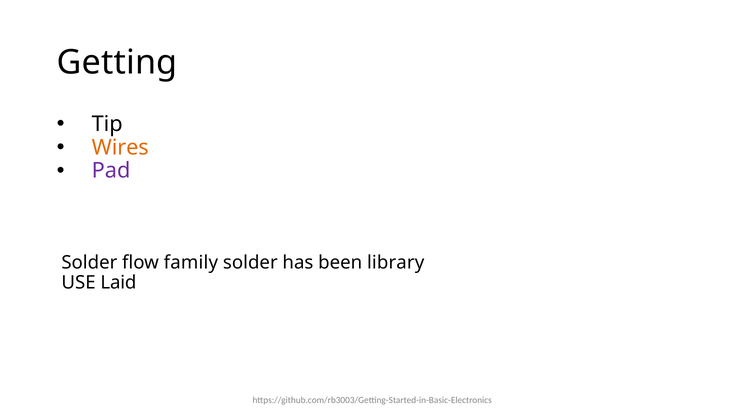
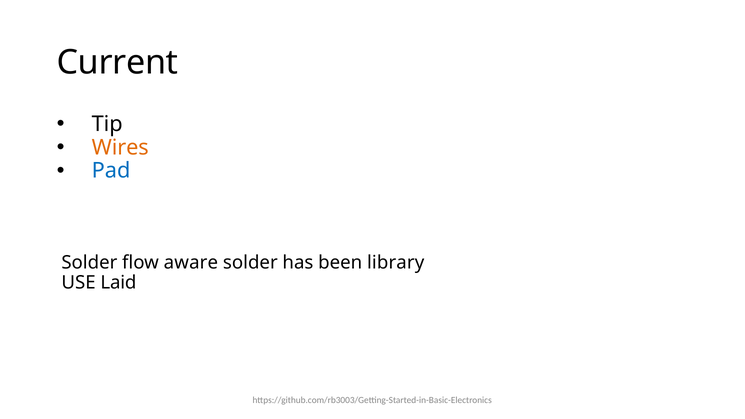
Getting: Getting -> Current
Pad colour: purple -> blue
family: family -> aware
